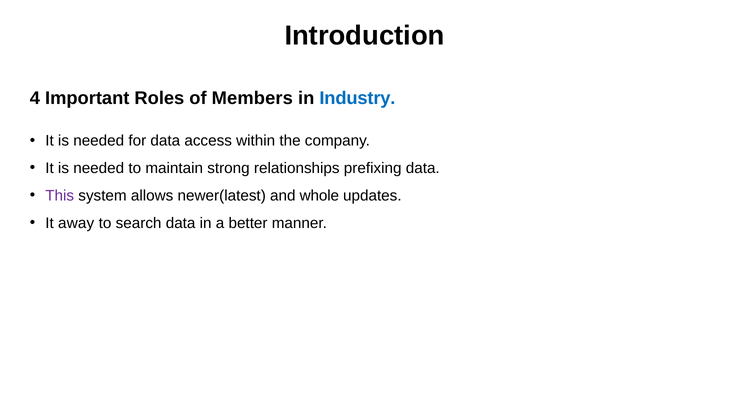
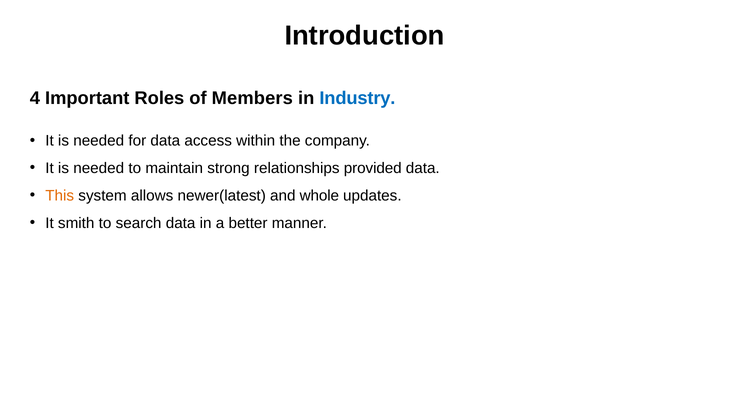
prefixing: prefixing -> provided
This colour: purple -> orange
away: away -> smith
